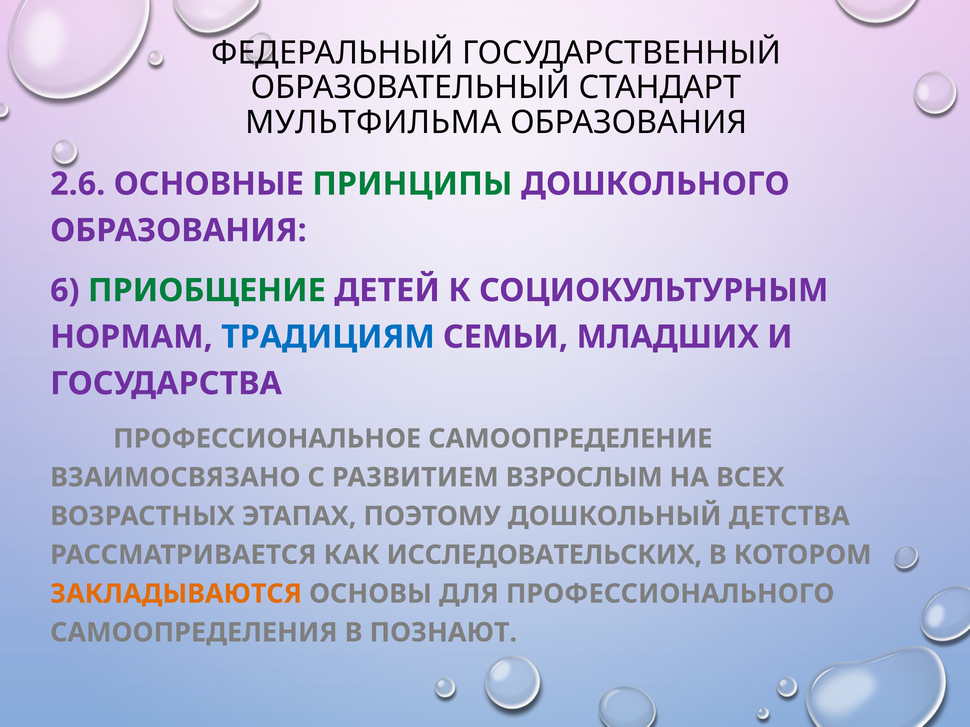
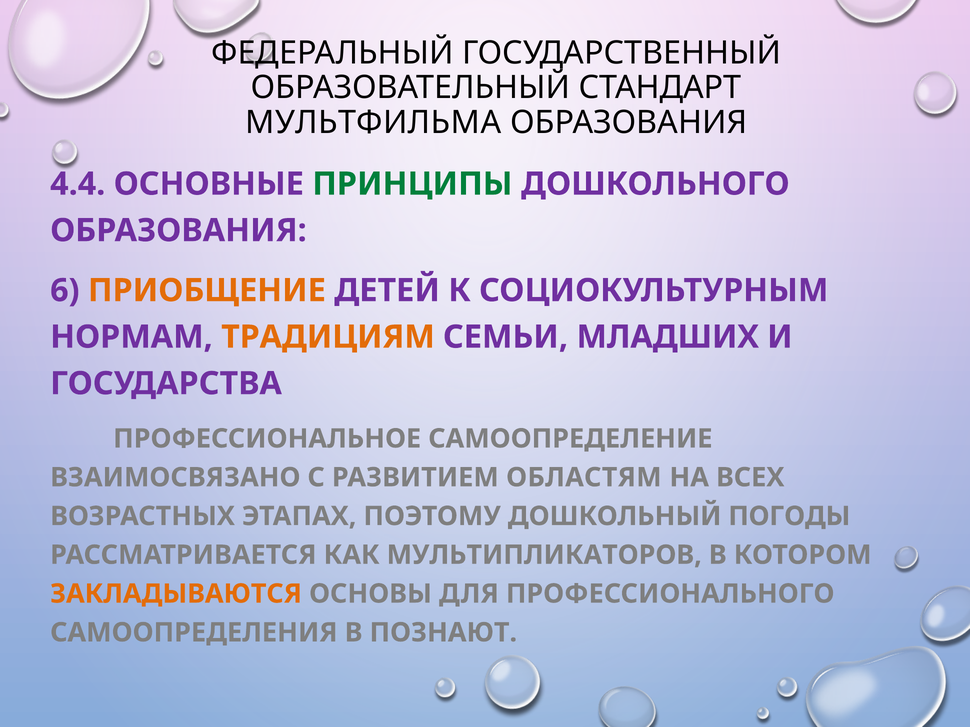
2.6: 2.6 -> 4.4
ПРИОБЩЕНИЕ colour: green -> orange
ТРАДИЦИЯМ colour: blue -> orange
ВЗРОСЛЫМ: ВЗРОСЛЫМ -> ОБЛАСТЯМ
ДЕТСТВА: ДЕТСТВА -> ПОГОДЫ
ИССЛЕДОВАТЕЛЬСКИХ: ИССЛЕДОВАТЕЛЬСКИХ -> МУЛЬТИПЛИКАТОРОВ
